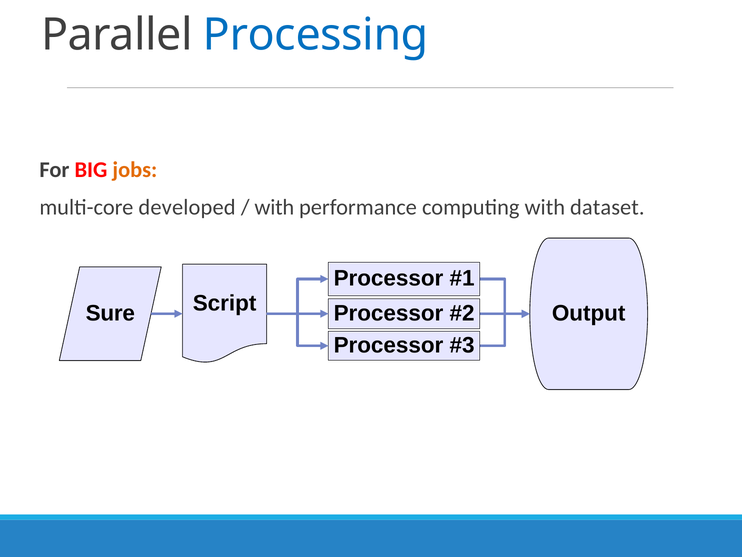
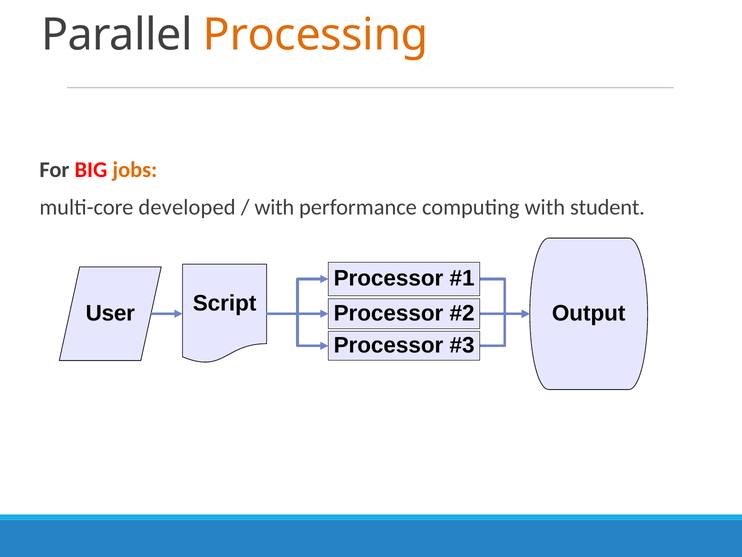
Processing colour: blue -> orange
dataset: dataset -> student
Sure: Sure -> User
